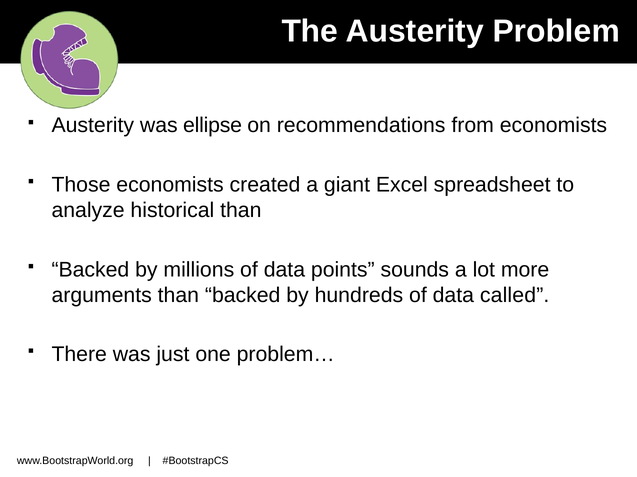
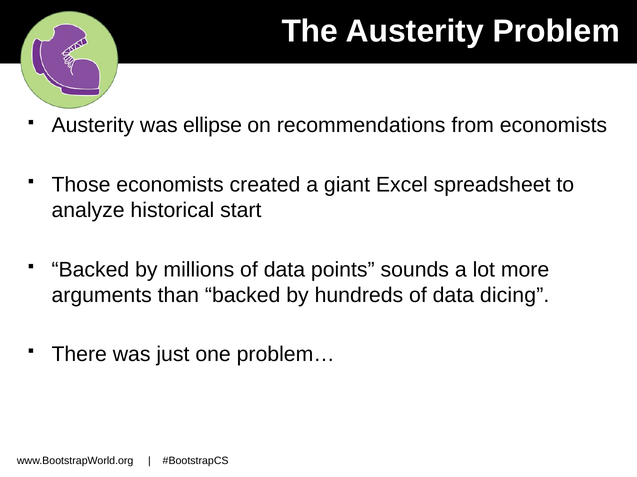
historical than: than -> start
called: called -> dicing
